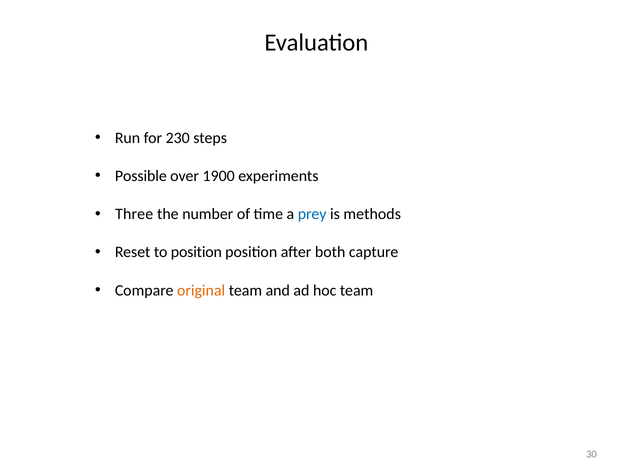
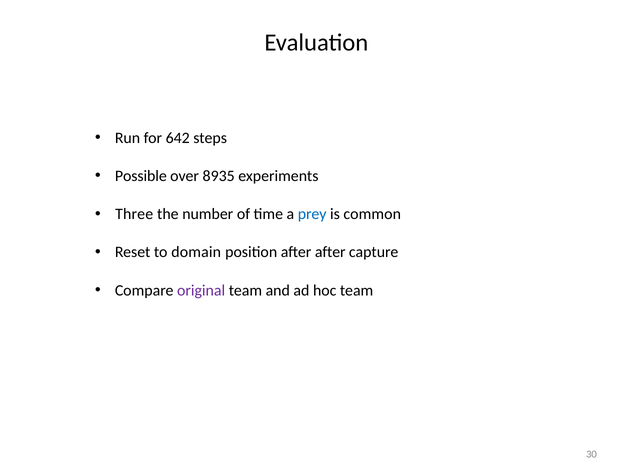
230: 230 -> 642
1900: 1900 -> 8935
methods: methods -> common
to position: position -> domain
after both: both -> after
original colour: orange -> purple
